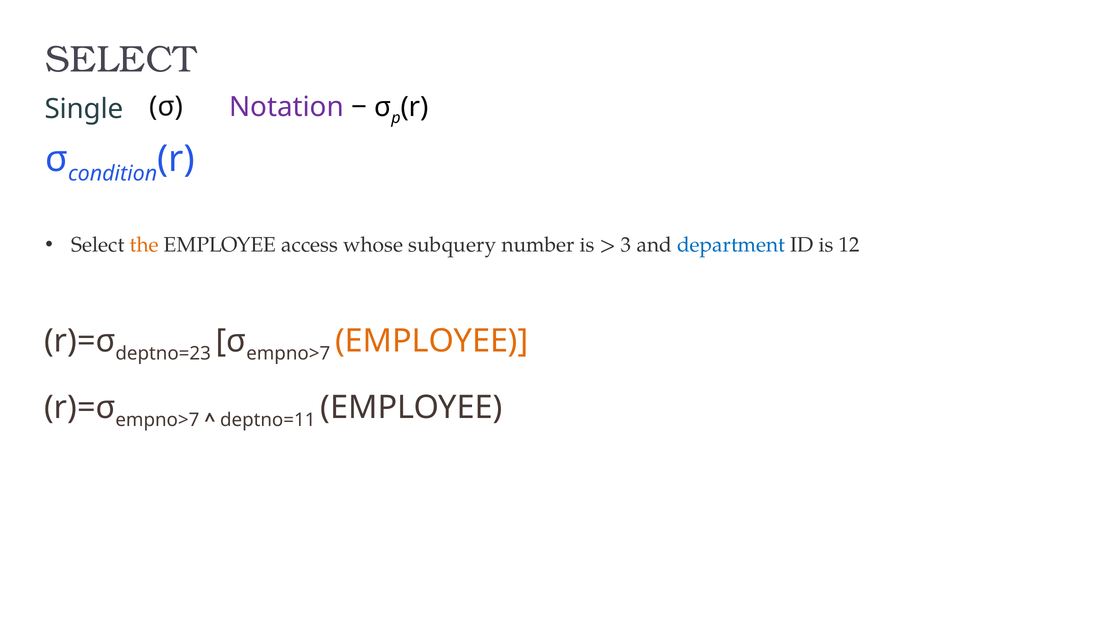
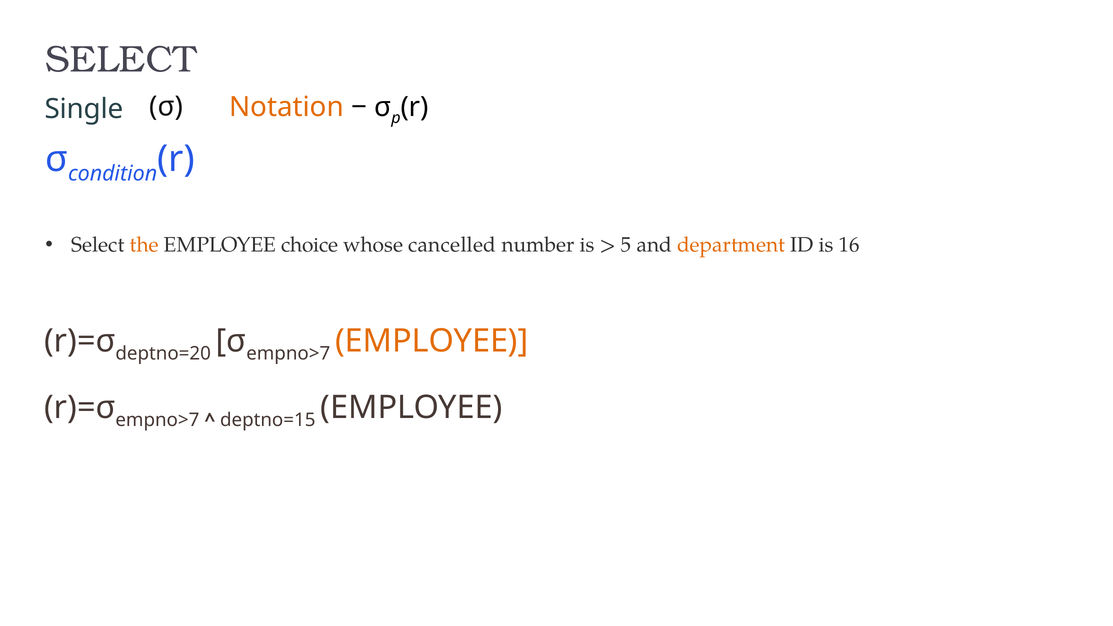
Notation colour: purple -> orange
access: access -> choice
subquery: subquery -> cancelled
3: 3 -> 5
department colour: blue -> orange
12: 12 -> 16
deptno=23: deptno=23 -> deptno=20
deptno=11: deptno=11 -> deptno=15
